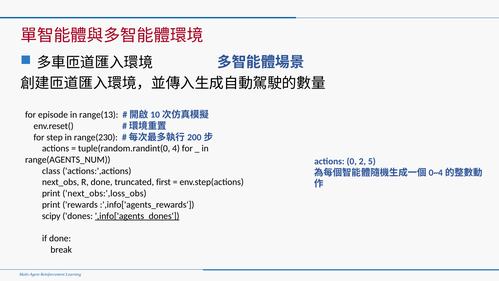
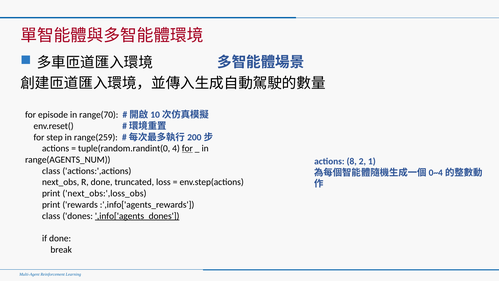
range(13: range(13 -> range(70
range(230: range(230 -> range(259
for at (187, 148) underline: none -> present
0: 0 -> 8
5: 5 -> 1
first: first -> loss
scipy at (51, 216): scipy -> class
